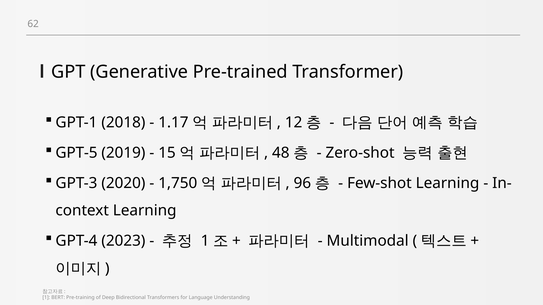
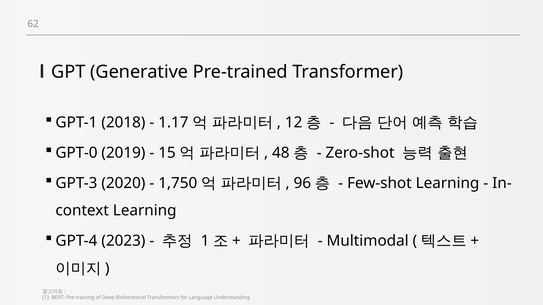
GPT-5: GPT-5 -> GPT-0
